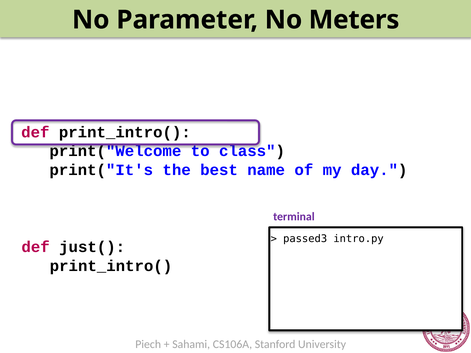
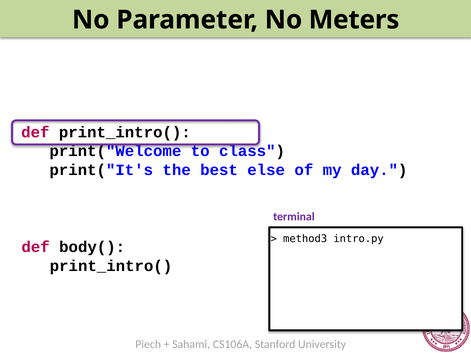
name: name -> else
passed3: passed3 -> method3
just(: just( -> body(
